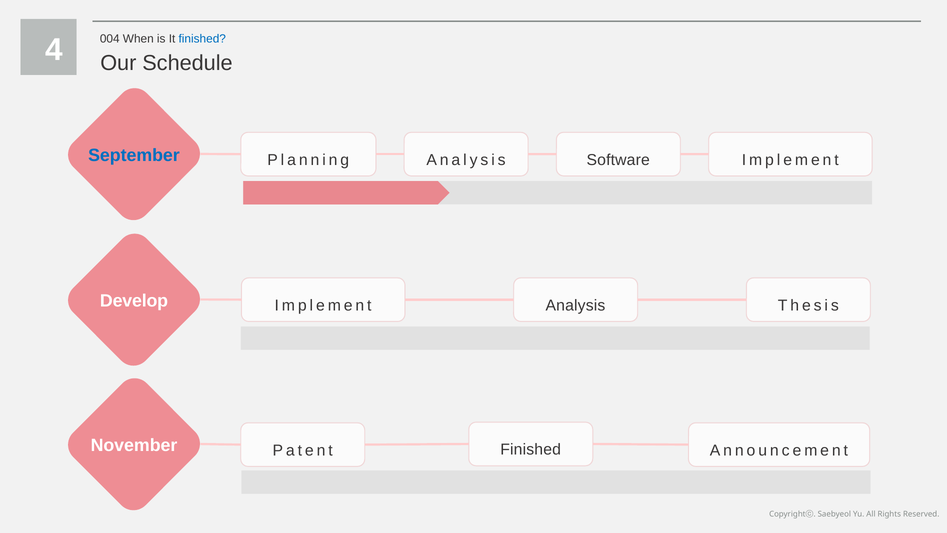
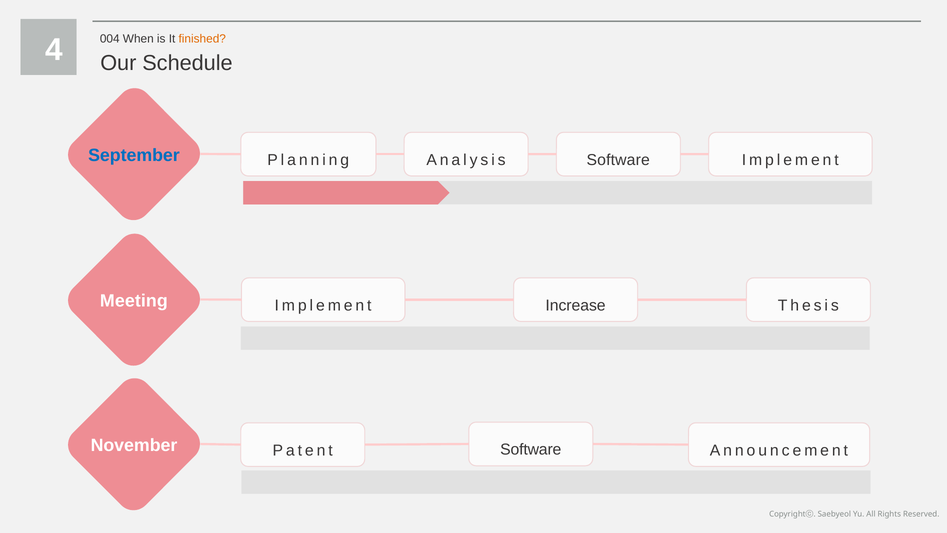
finished at (202, 39) colour: blue -> orange
Develop: Develop -> Meeting
Analysis at (575, 305): Analysis -> Increase
Patent Finished: Finished -> Software
